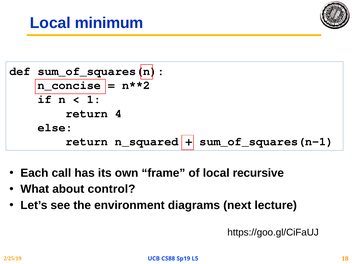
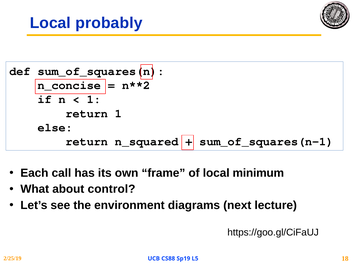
minimum: minimum -> probably
return 4: 4 -> 1
recursive: recursive -> minimum
